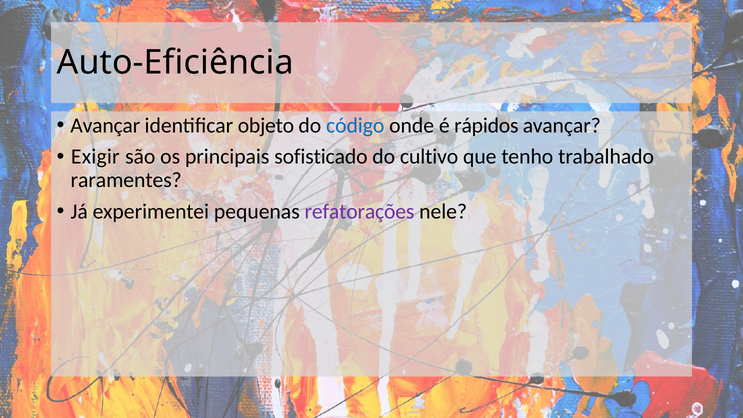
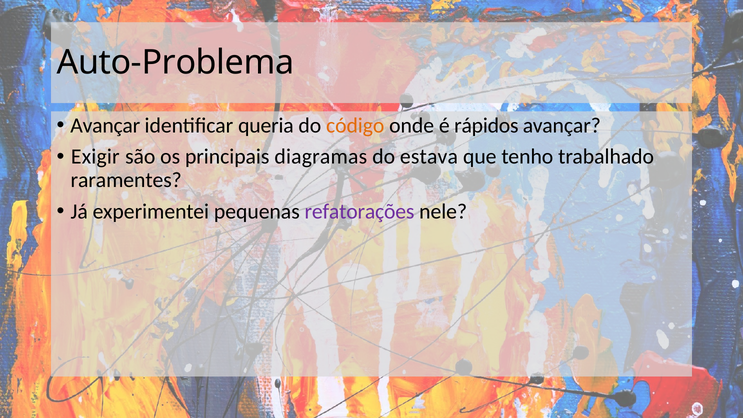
Auto-Eficiência: Auto-Eficiência -> Auto-Problema
objeto: objeto -> queria
código colour: blue -> orange
sofisticado: sofisticado -> diagramas
cultivo: cultivo -> estava
